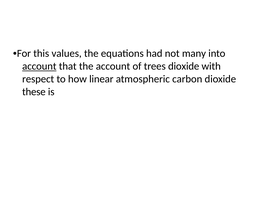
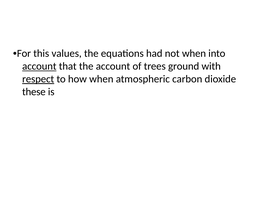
not many: many -> when
trees dioxide: dioxide -> ground
respect underline: none -> present
how linear: linear -> when
